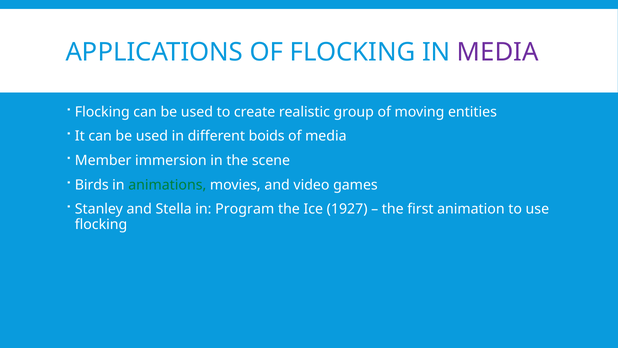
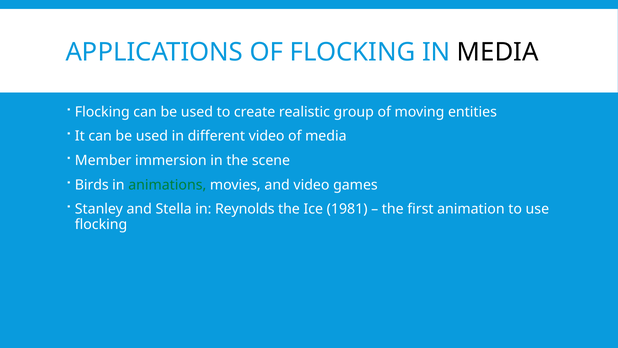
MEDIA at (498, 52) colour: purple -> black
different boids: boids -> video
Program: Program -> Reynolds
1927: 1927 -> 1981
